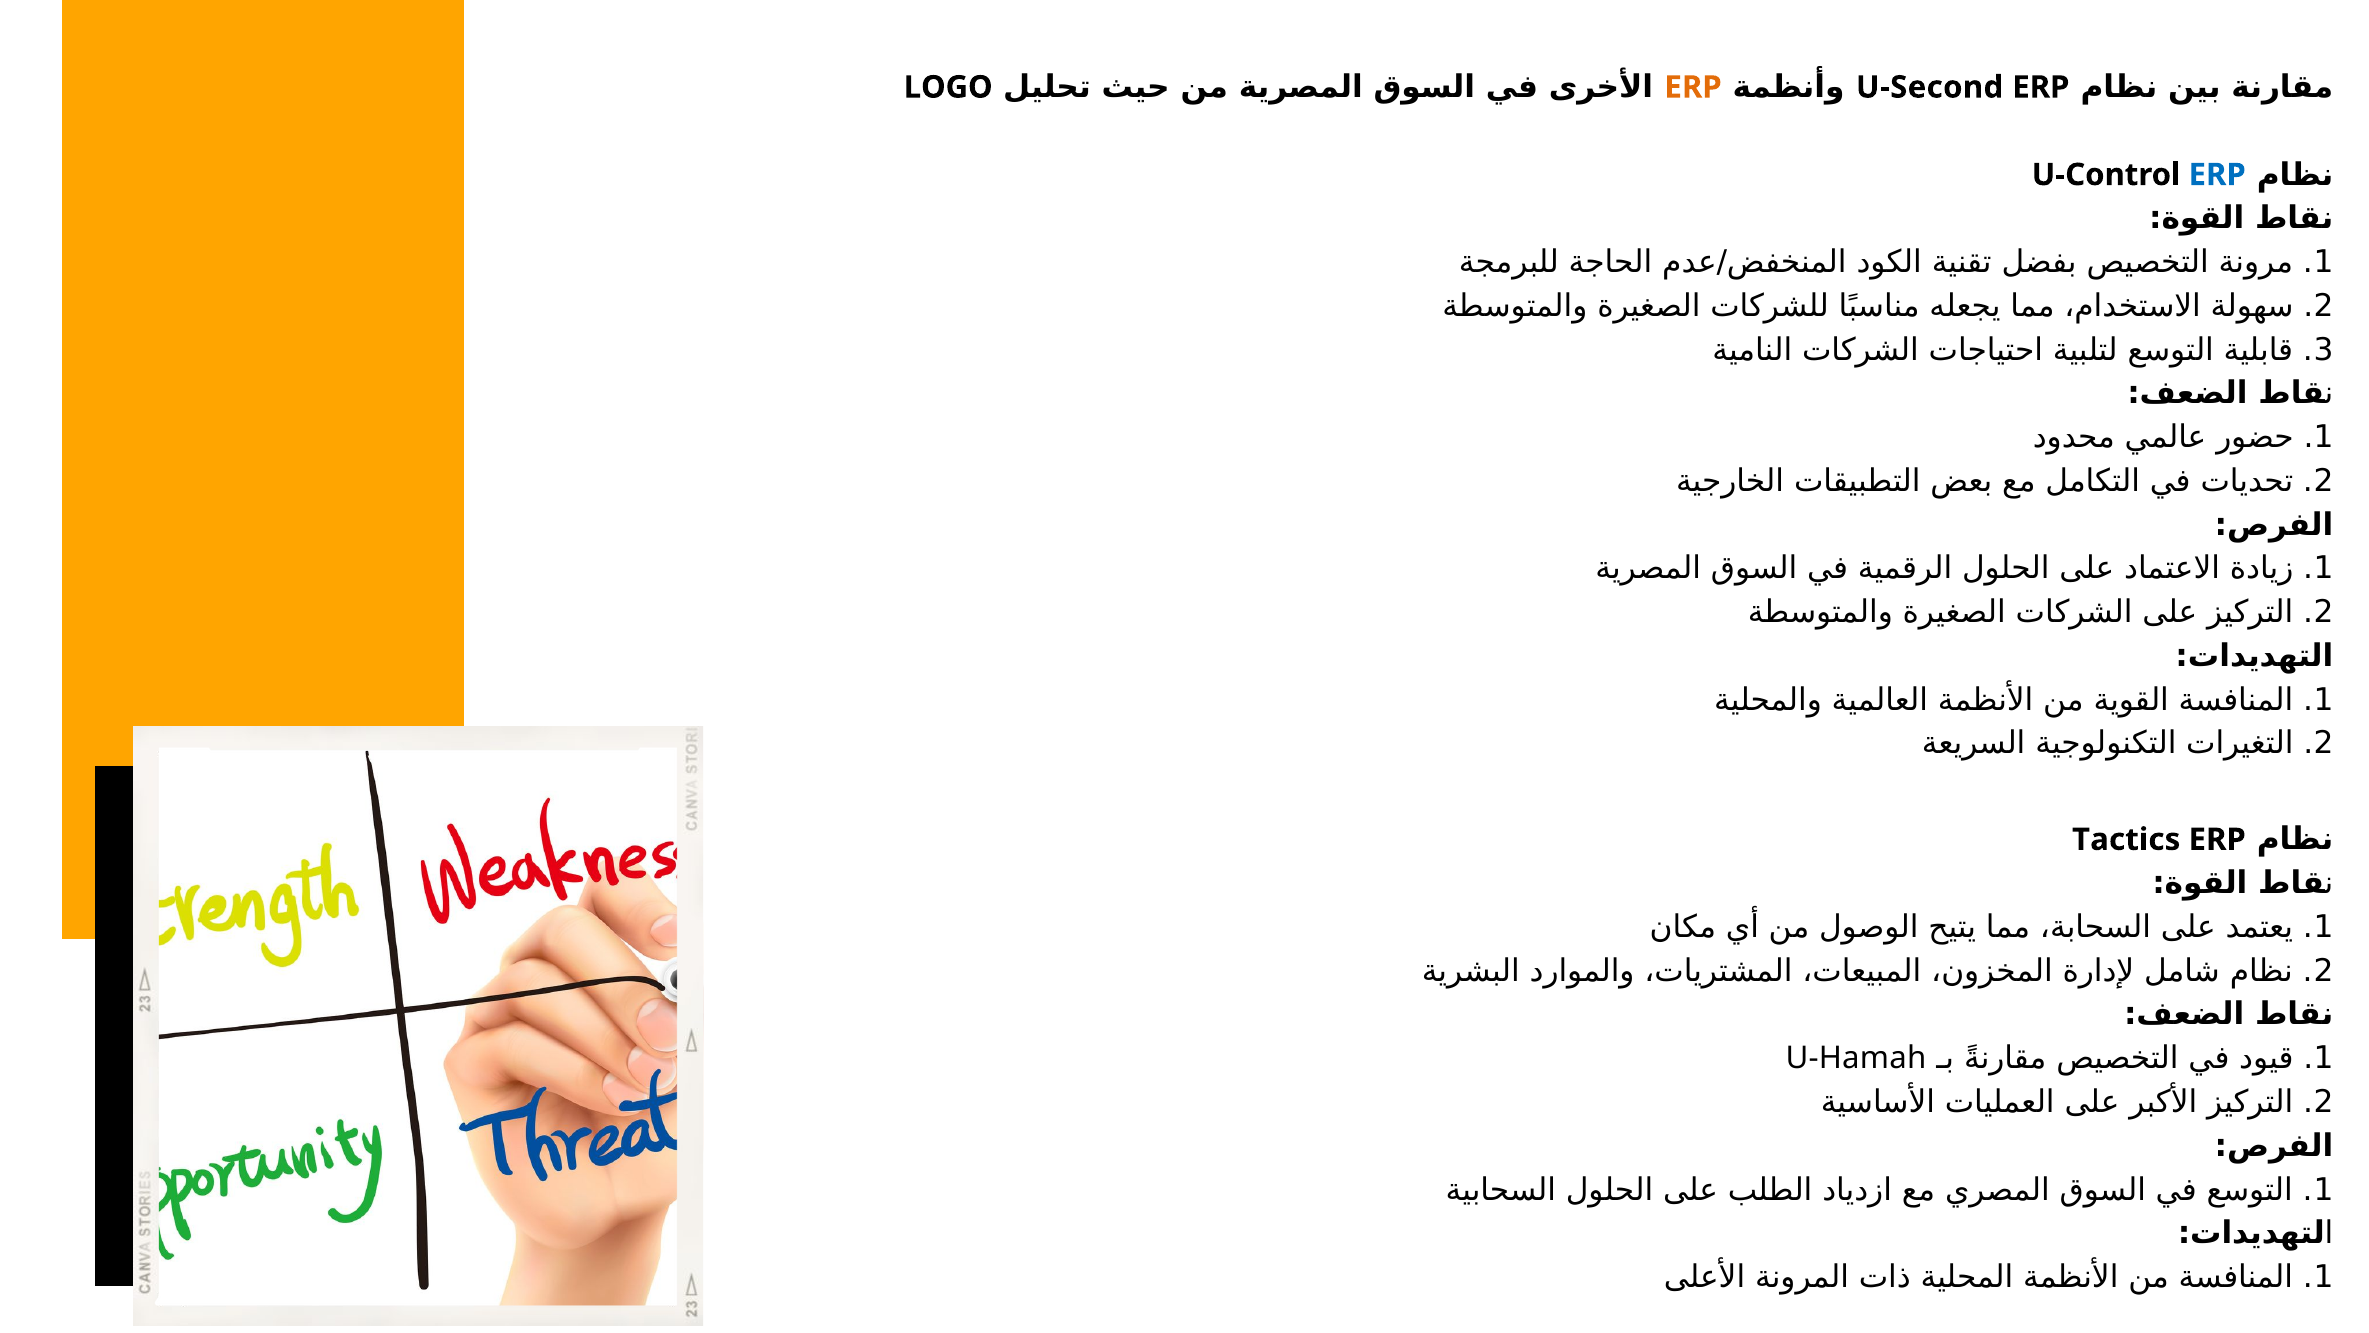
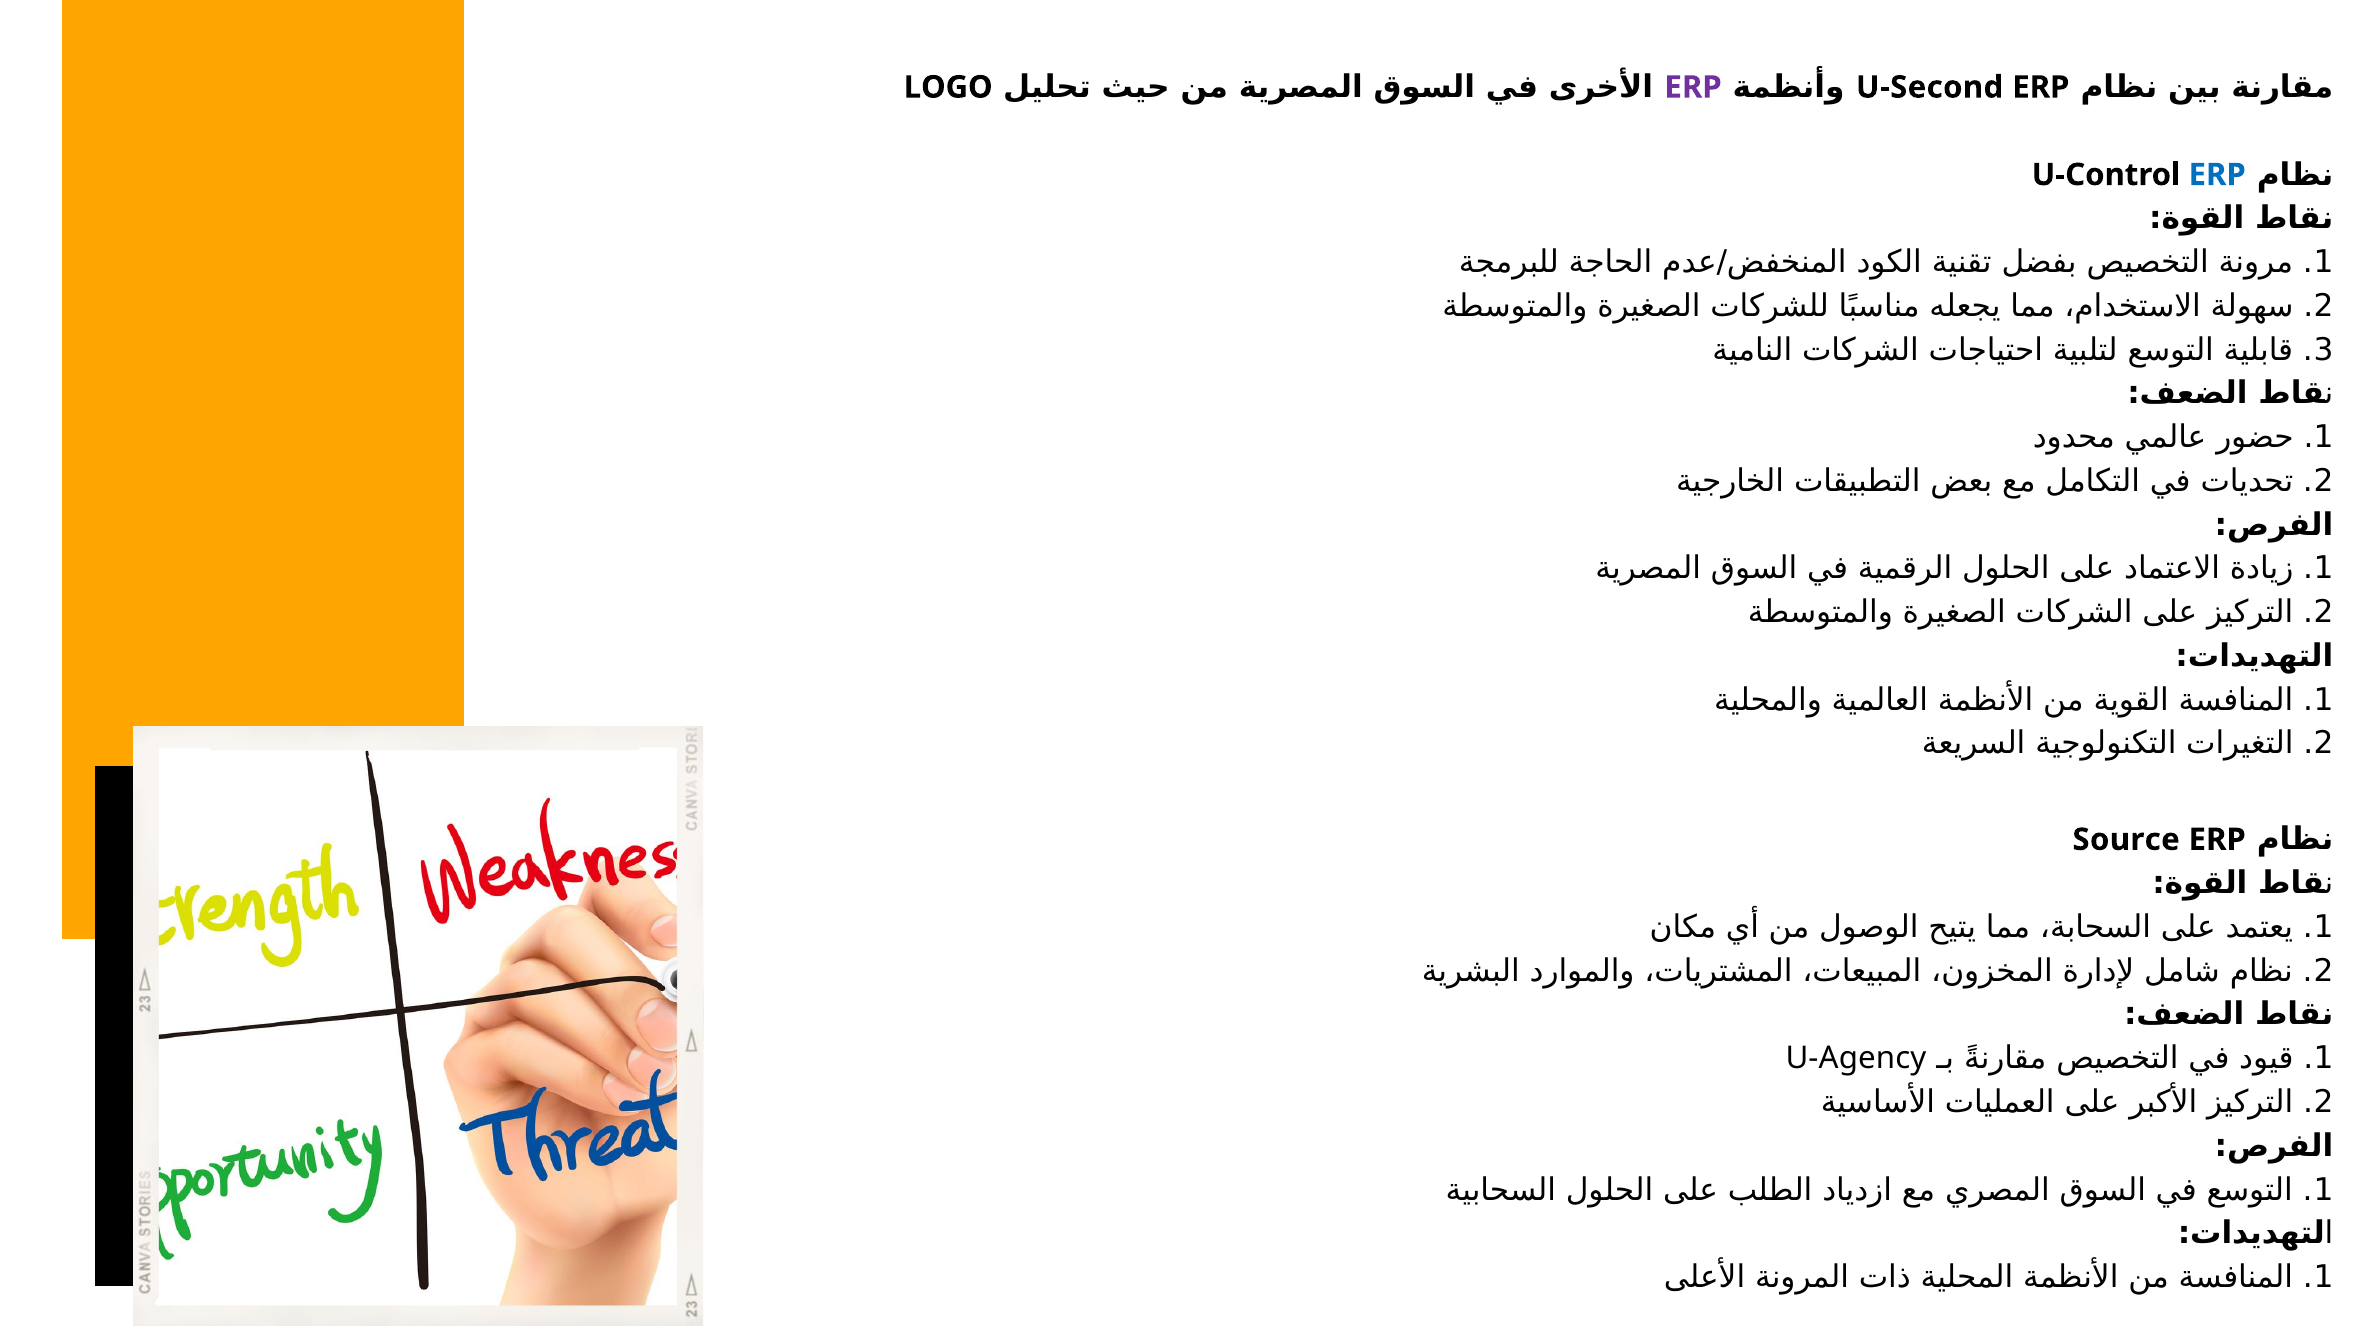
ERP at (1693, 87) colour: orange -> purple
Tactics: Tactics -> Source
U-Hamah: U-Hamah -> U-Agency
